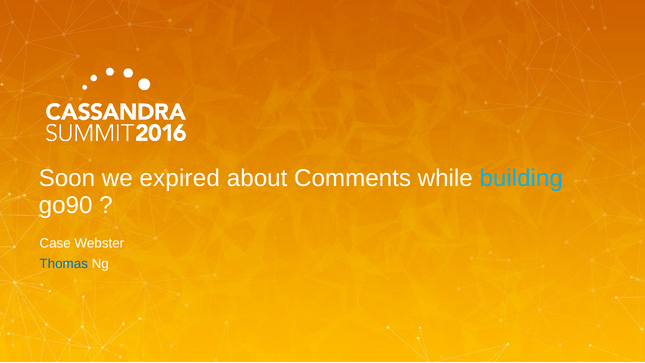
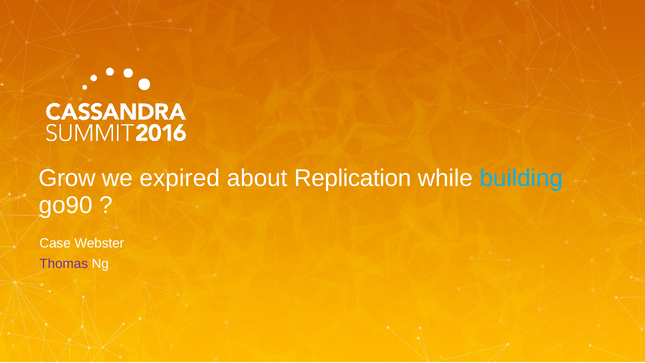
Soon: Soon -> Grow
Comments: Comments -> Replication
Thomas colour: blue -> purple
